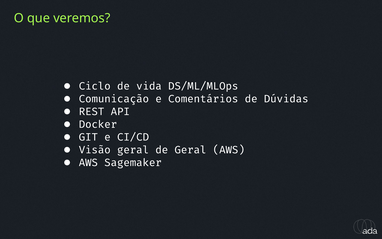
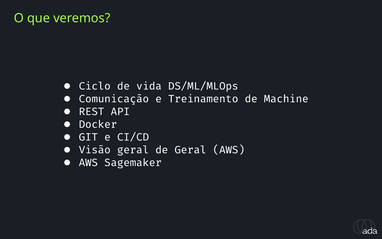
Comentários: Comentários -> Treinamento
Dúvidas: Dúvidas -> Machine
